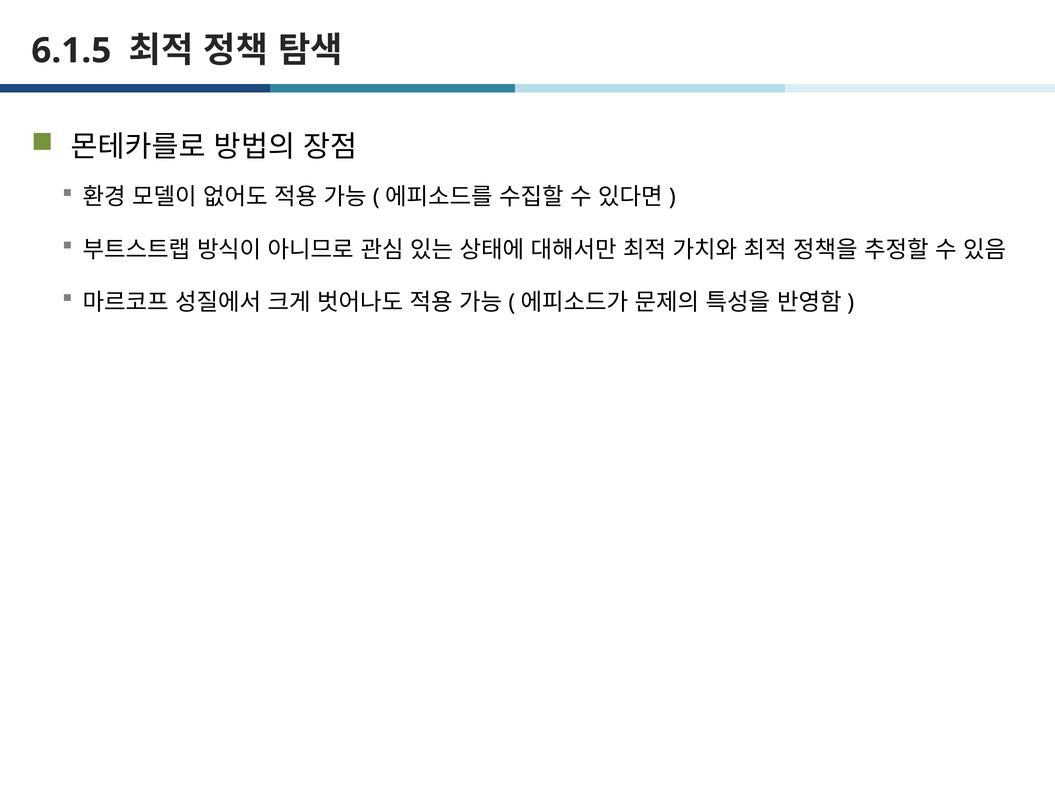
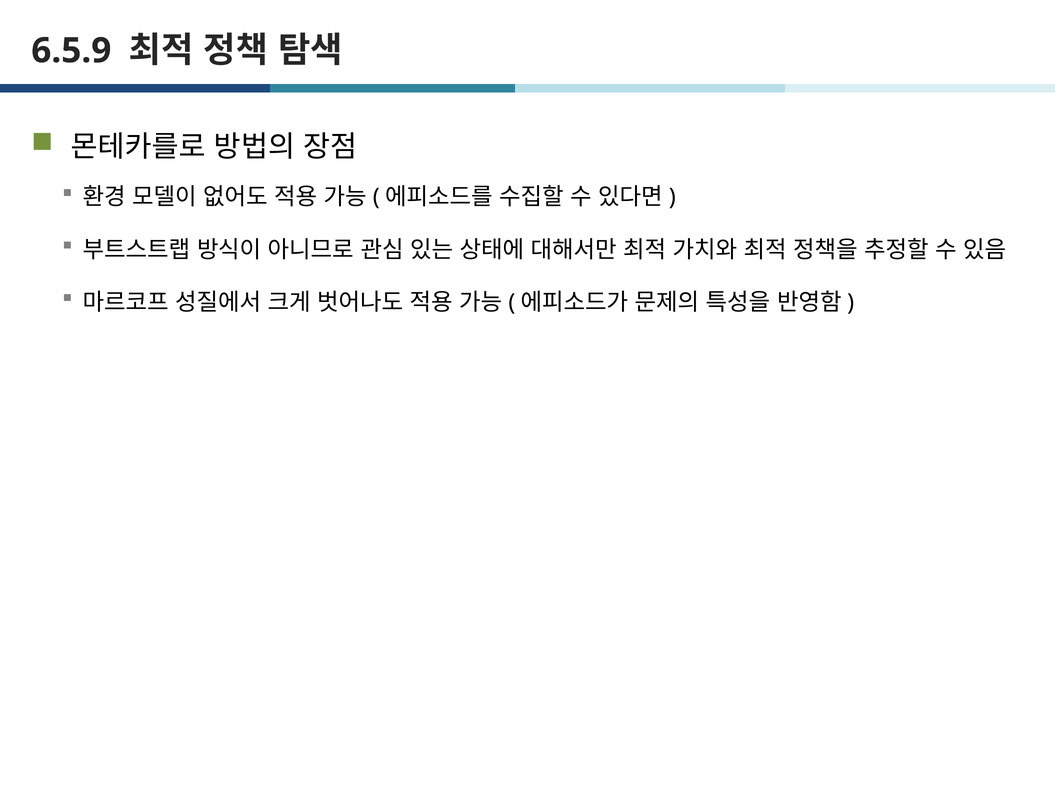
6.1.5: 6.1.5 -> 6.5.9
